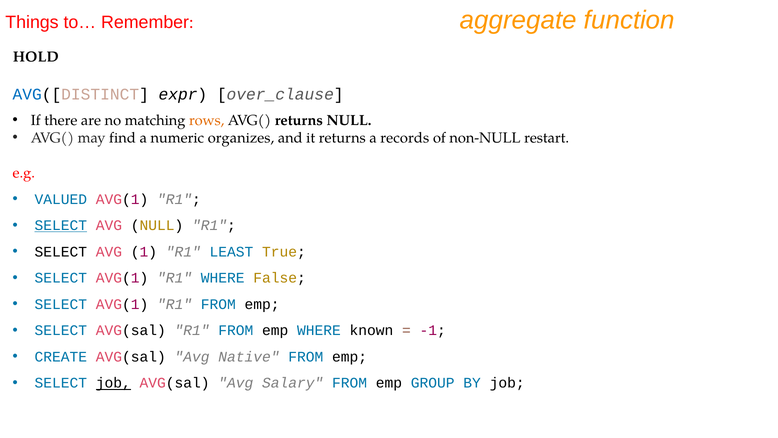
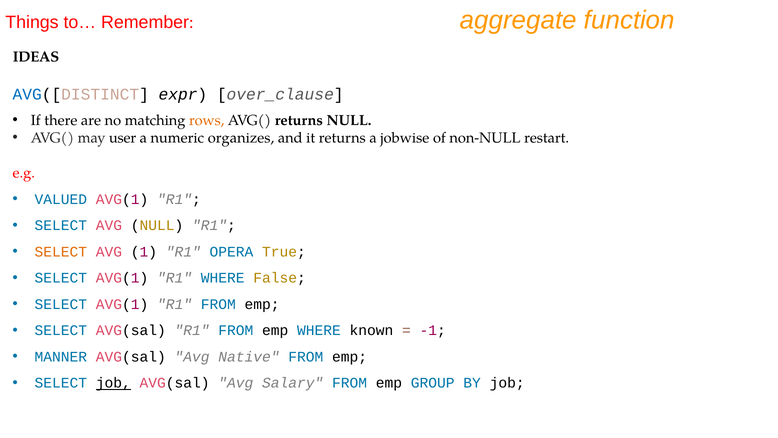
HOLD: HOLD -> IDEAS
find: find -> user
records: records -> jobwise
SELECT at (61, 225) underline: present -> none
SELECT at (61, 252) colour: black -> orange
LEAST: LEAST -> OPERA
CREATE: CREATE -> MANNER
